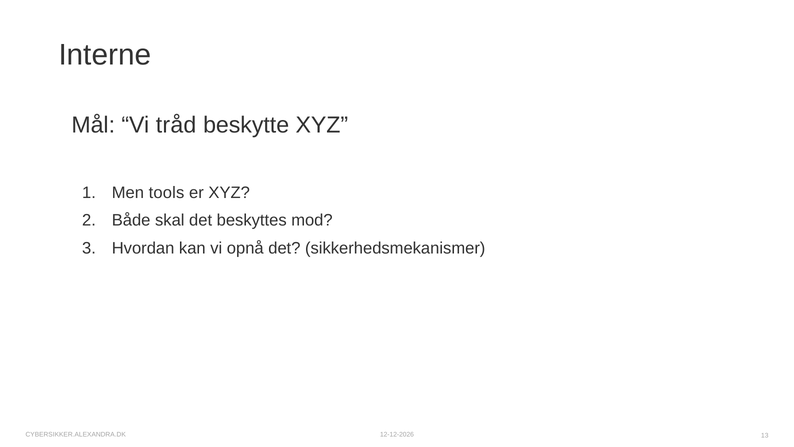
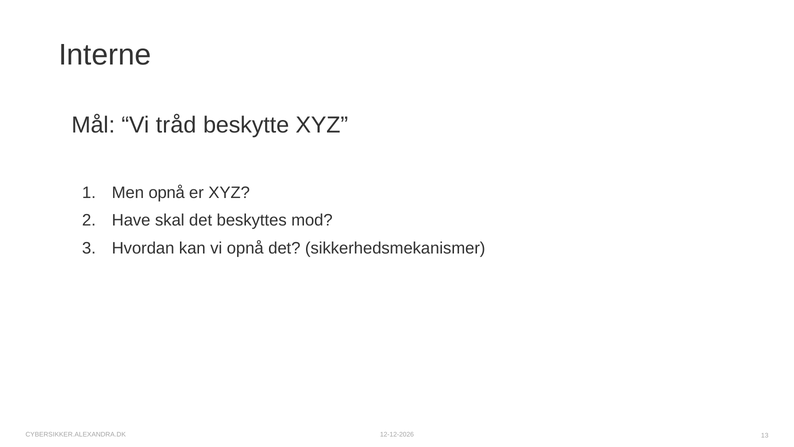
Men tools: tools -> opnå
Både: Både -> Have
